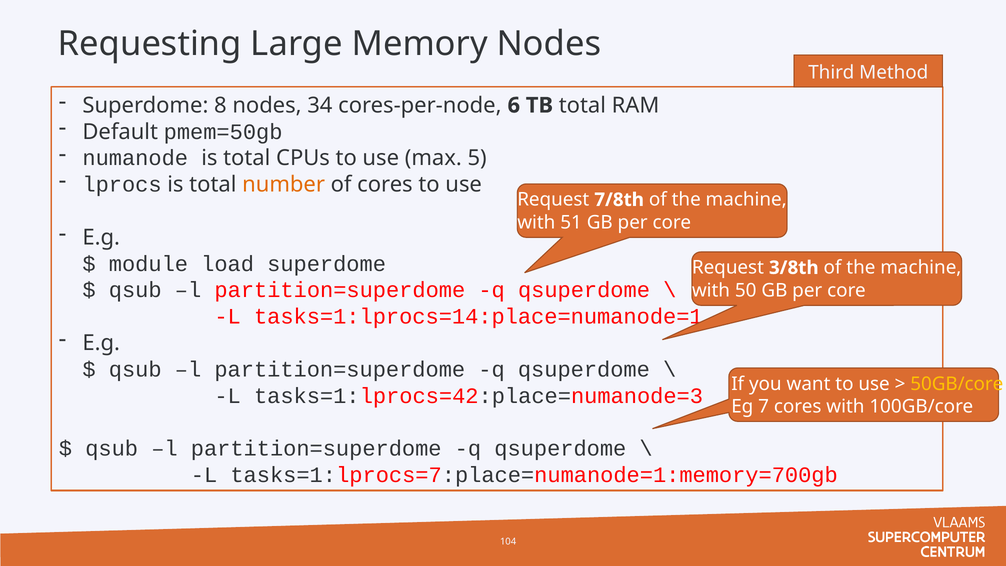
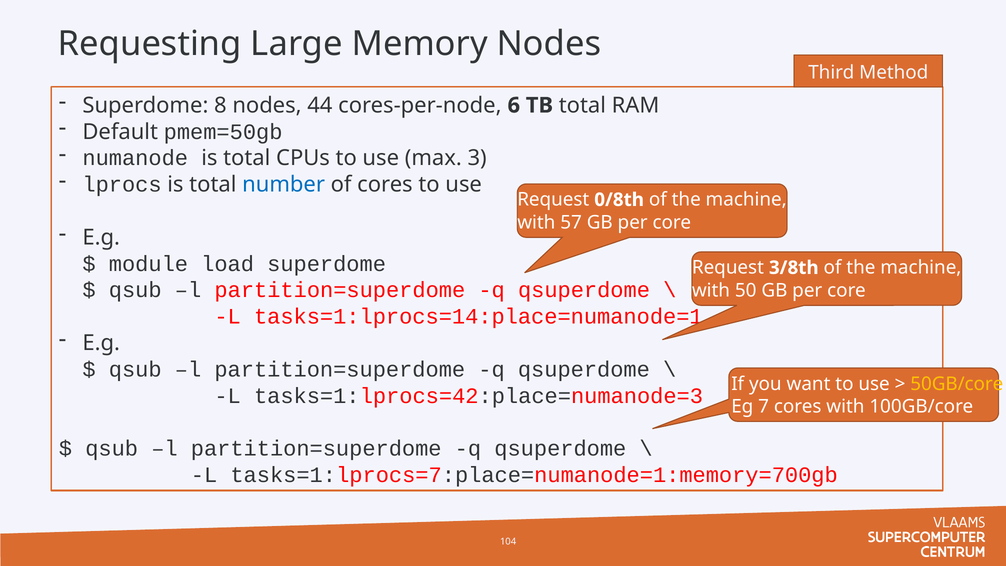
34: 34 -> 44
5: 5 -> 3
number colour: orange -> blue
7/8th: 7/8th -> 0/8th
51: 51 -> 57
